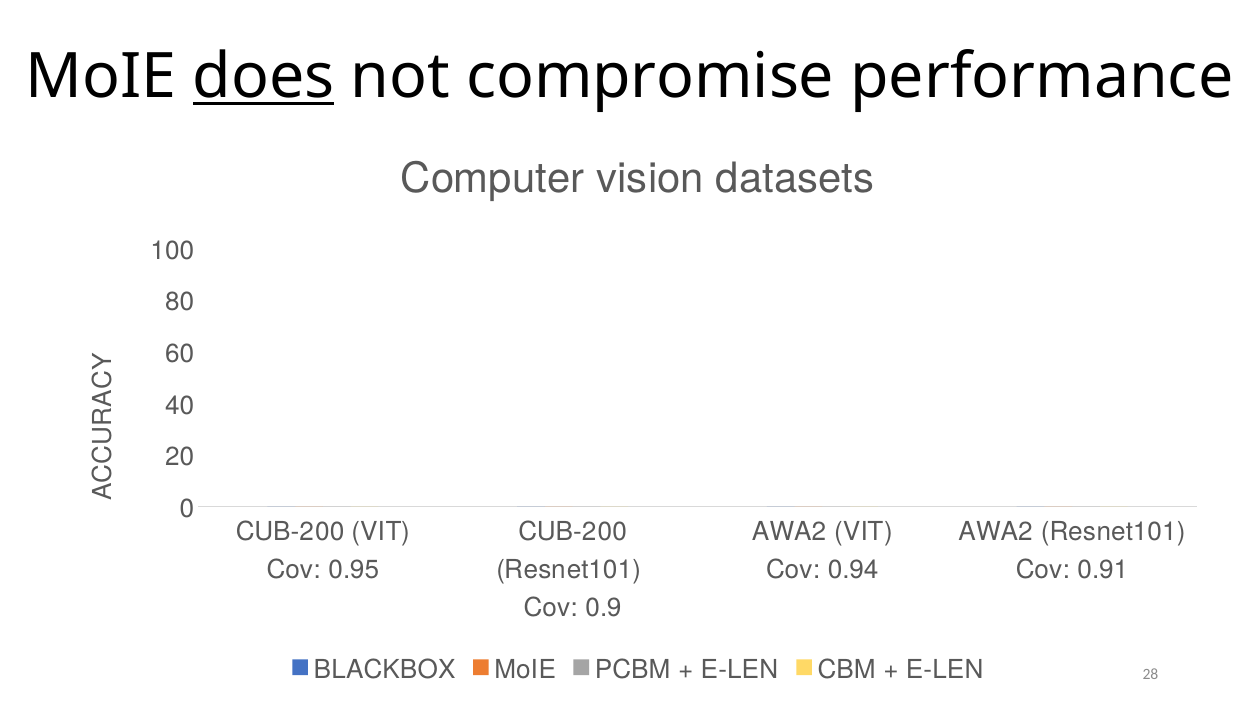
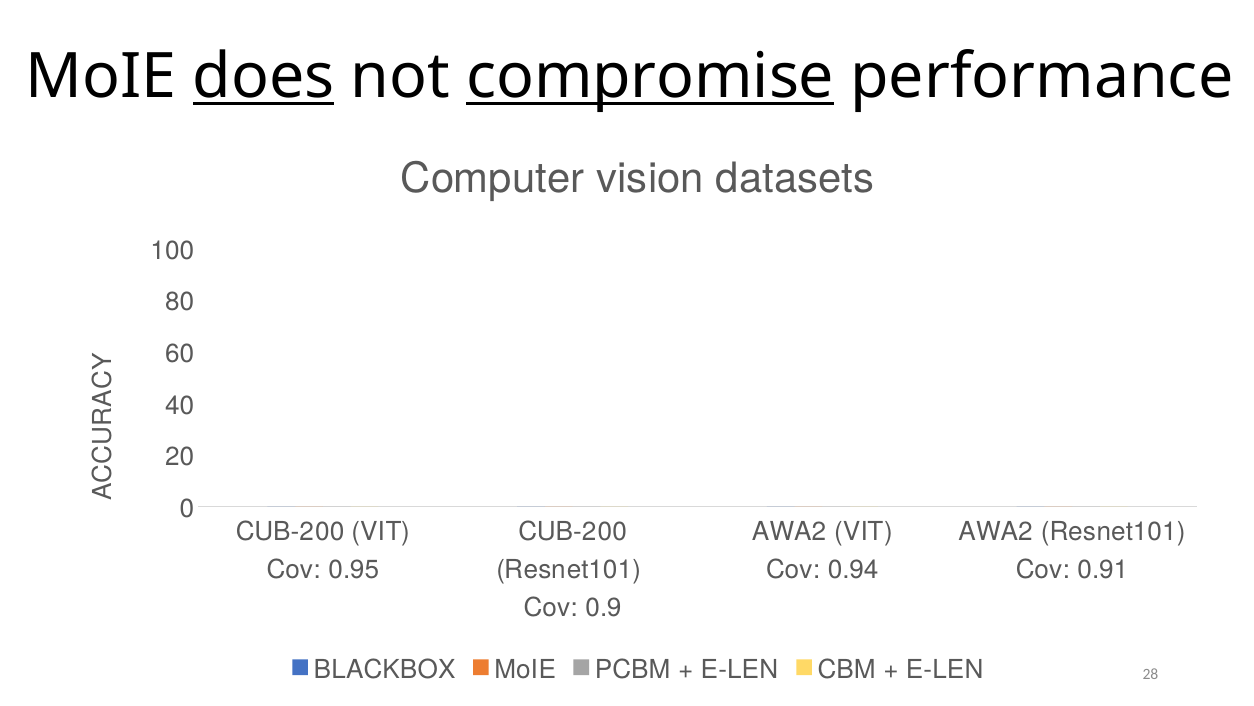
compromise underline: none -> present
